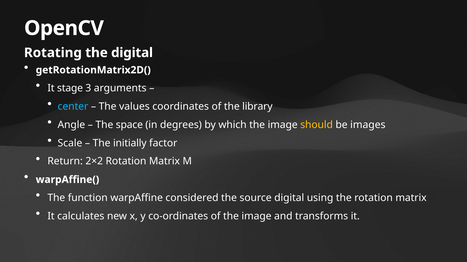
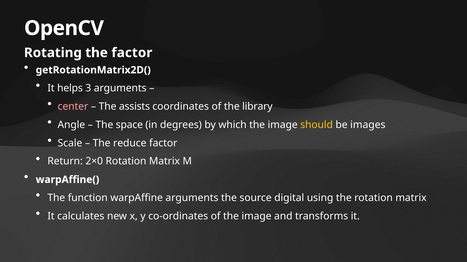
the digital: digital -> factor
stage: stage -> helps
center colour: light blue -> pink
values: values -> assists
initially: initially -> reduce
2×2: 2×2 -> 2×0
warpAffine considered: considered -> arguments
